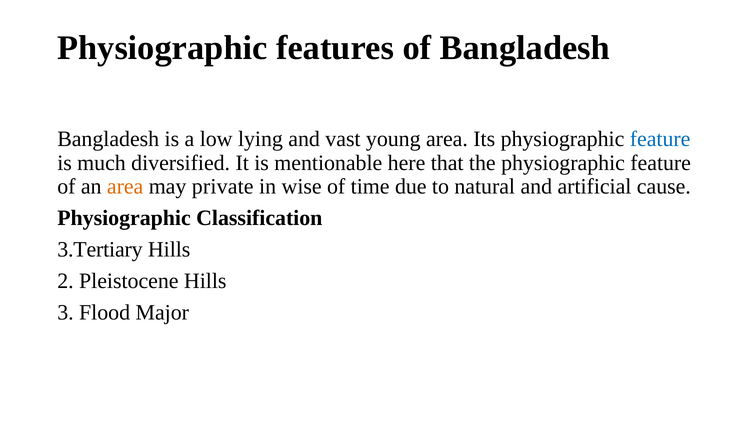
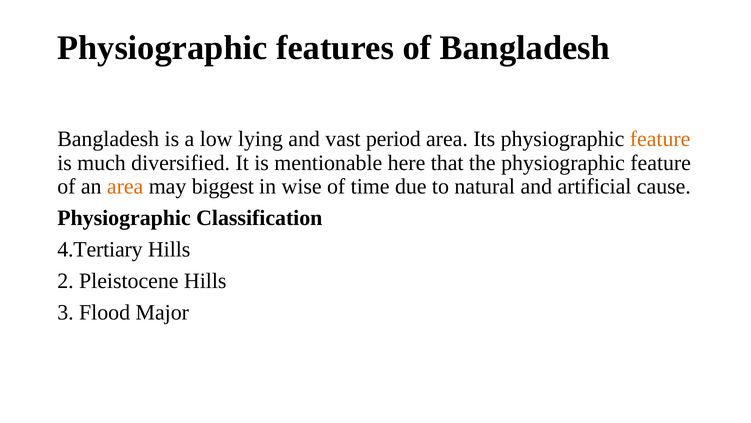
young: young -> period
feature at (660, 139) colour: blue -> orange
private: private -> biggest
3.Tertiary: 3.Tertiary -> 4.Tertiary
